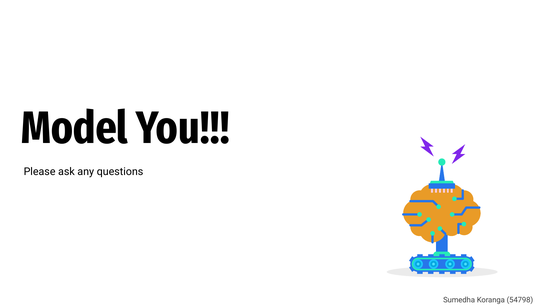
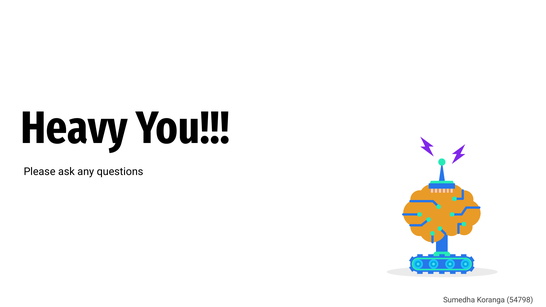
Model: Model -> Heavy
